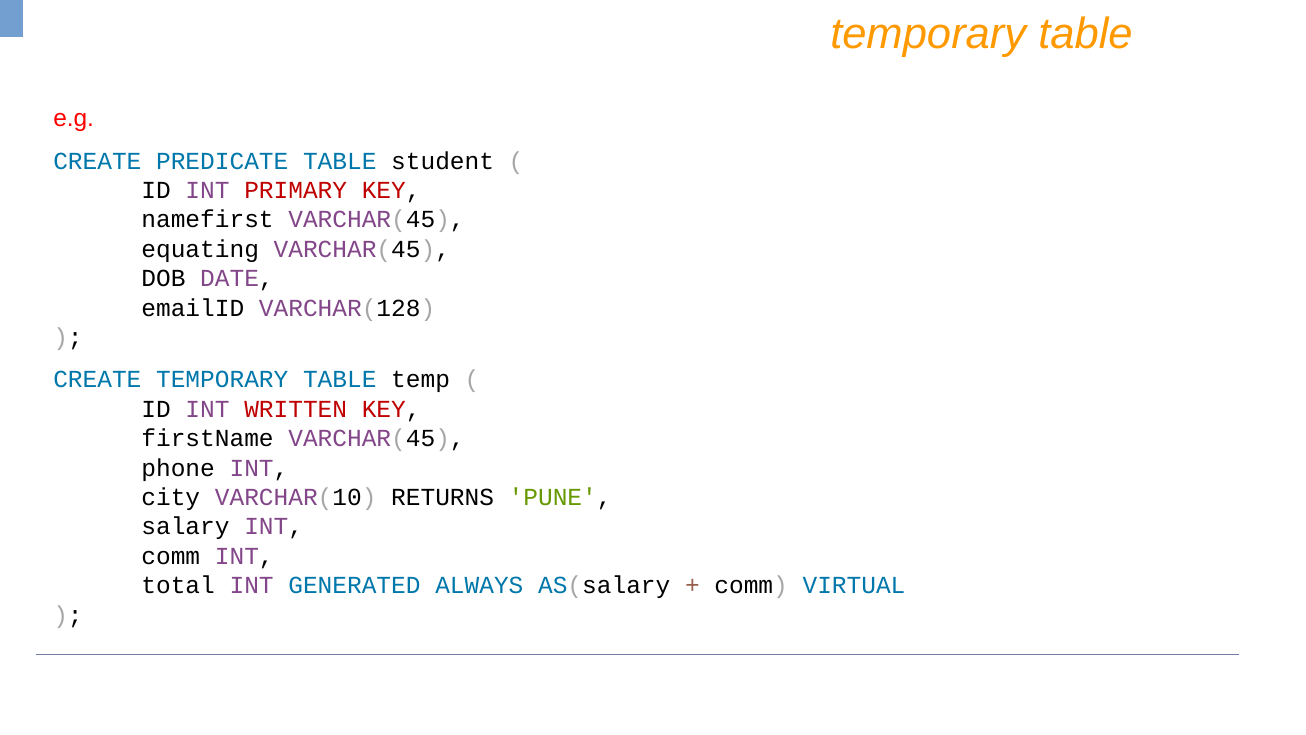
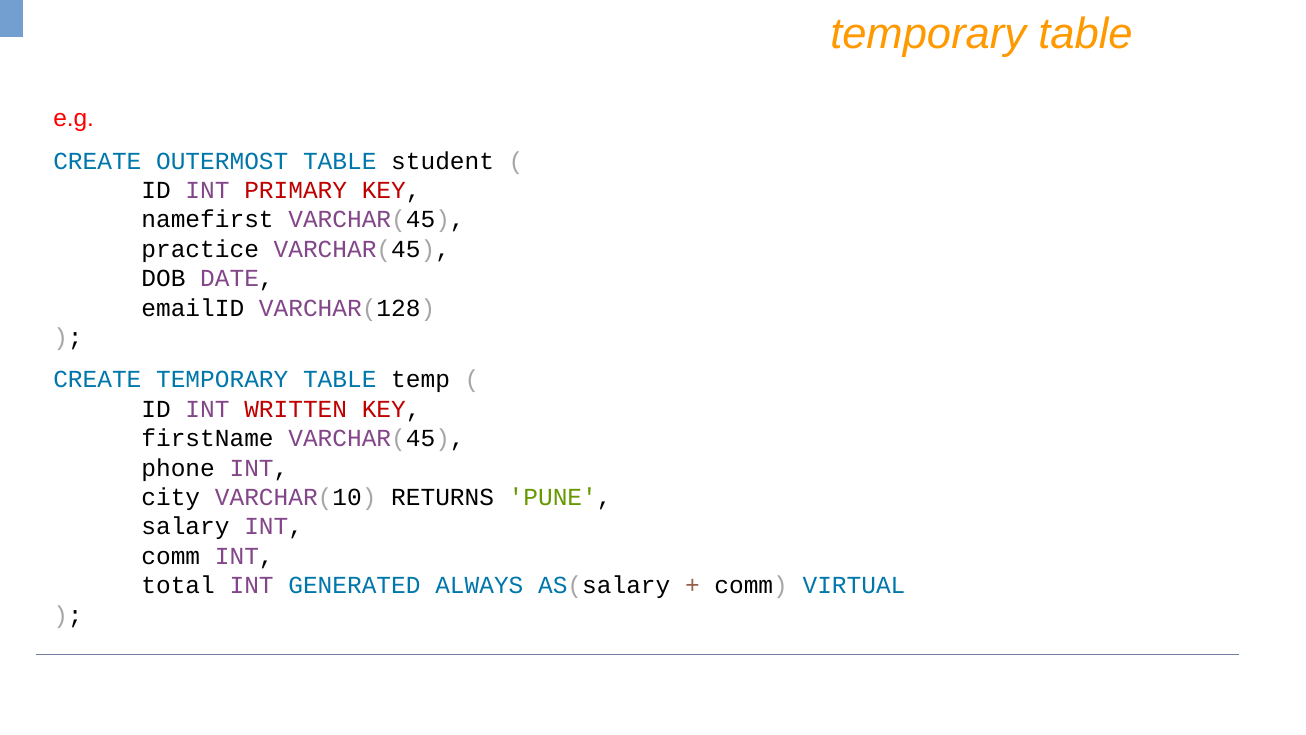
PREDICATE: PREDICATE -> OUTERMOST
equating: equating -> practice
